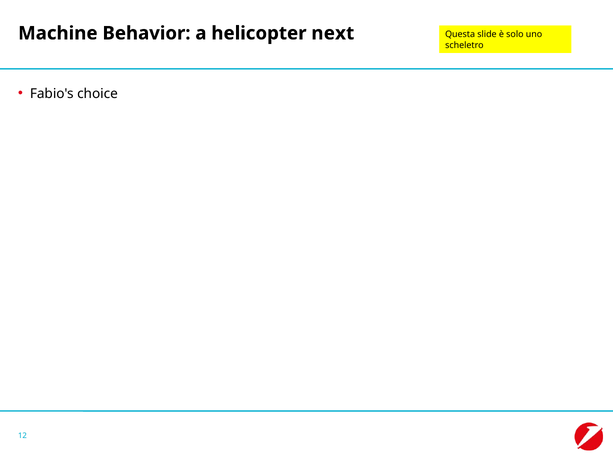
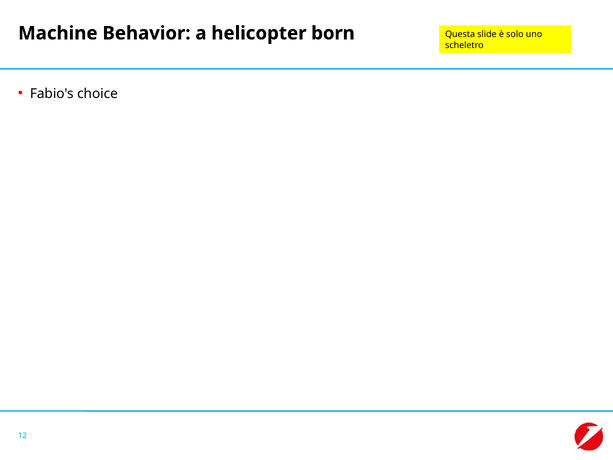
next: next -> born
